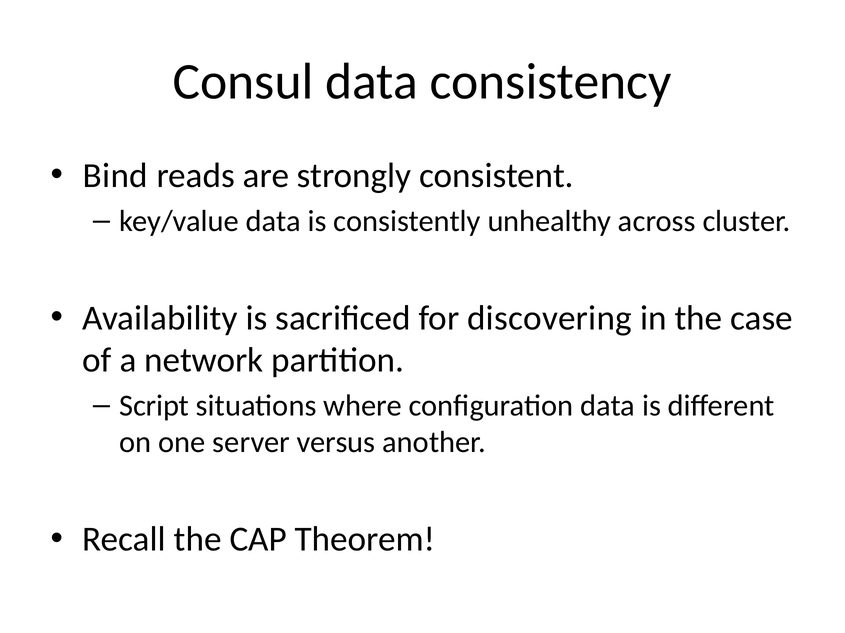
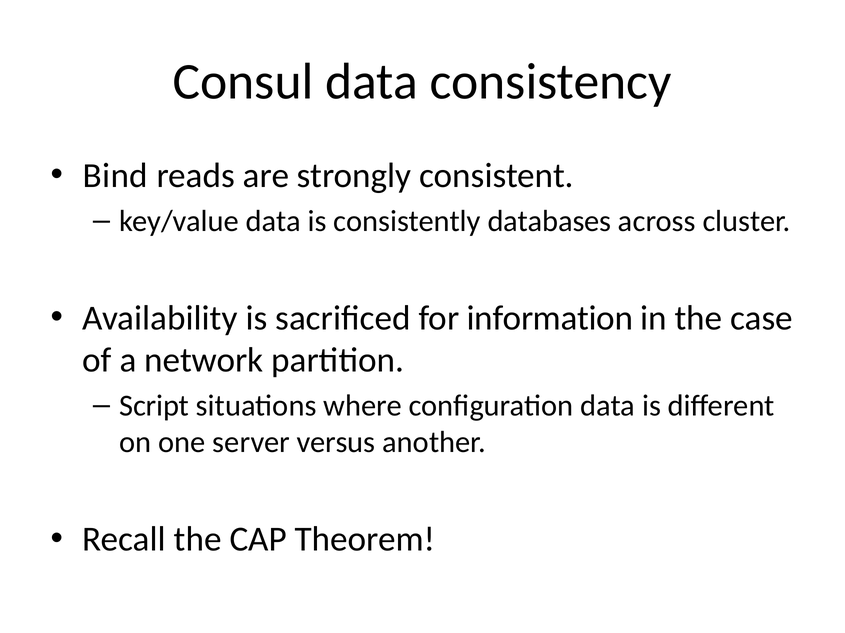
unhealthy: unhealthy -> databases
discovering: discovering -> information
